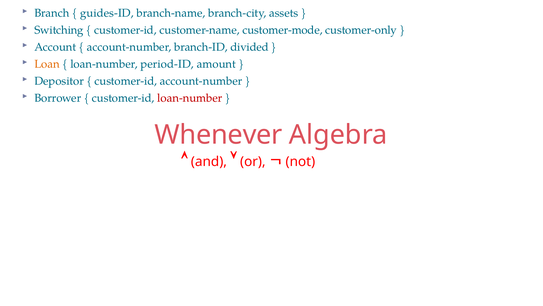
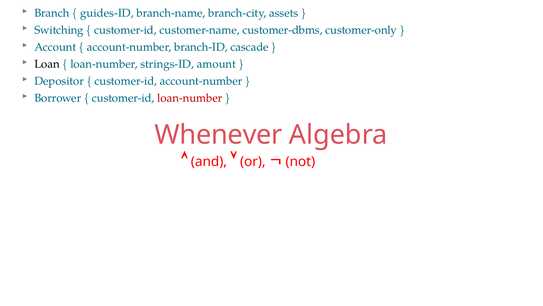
customer-mode: customer-mode -> customer-dbms
divided: divided -> cascade
Loan colour: orange -> black
period-ID: period-ID -> strings-ID
